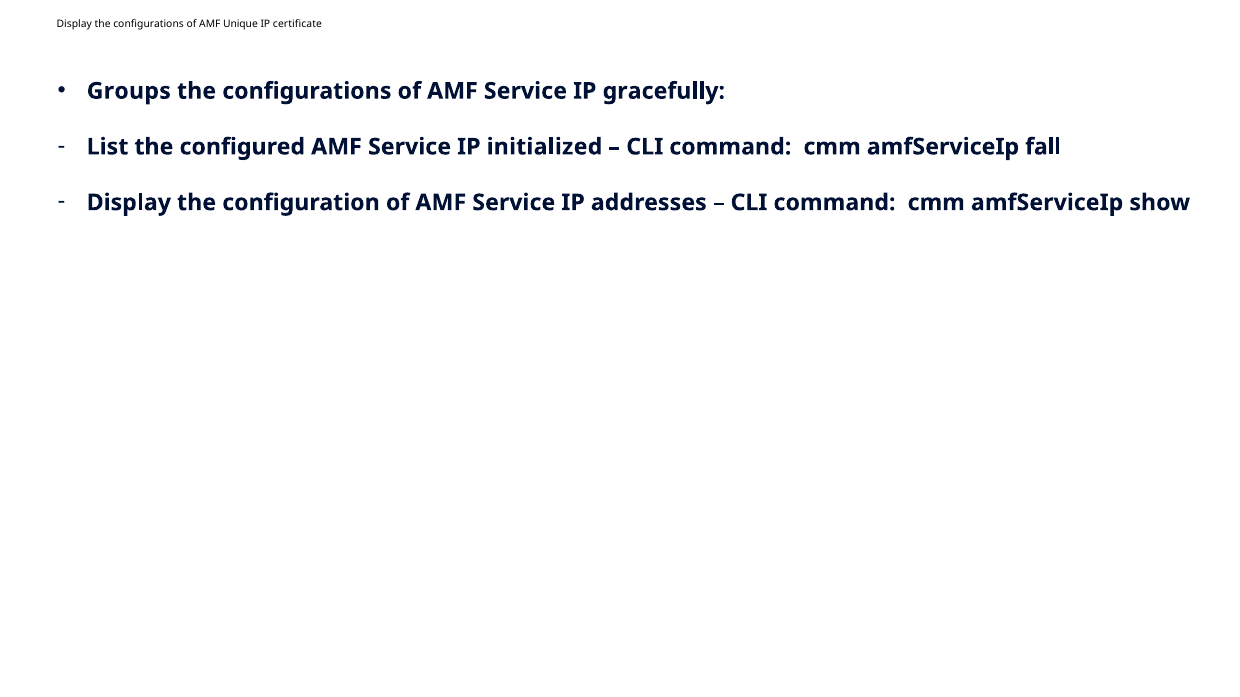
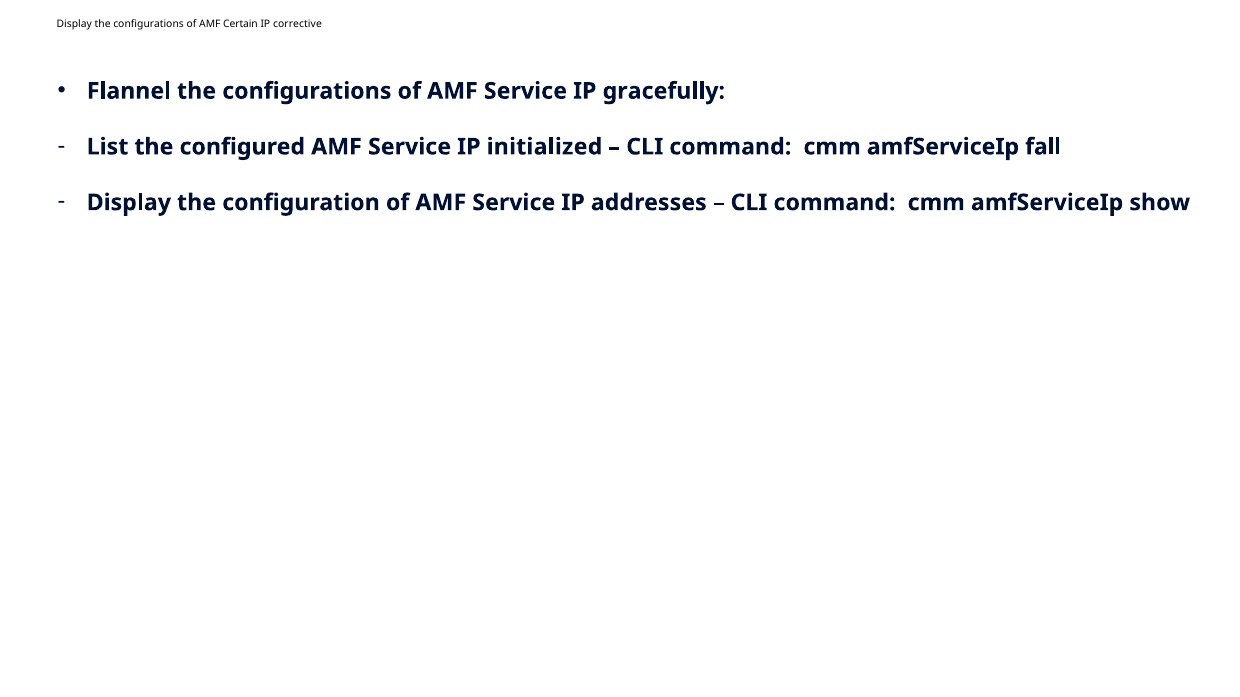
Unique: Unique -> Certain
certificate: certificate -> corrective
Groups: Groups -> Flannel
